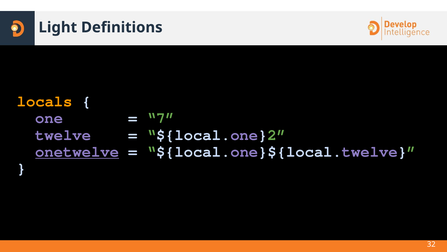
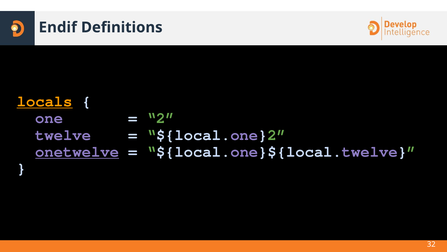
Light: Light -> Endif
locals underline: none -> present
7: 7 -> 2
